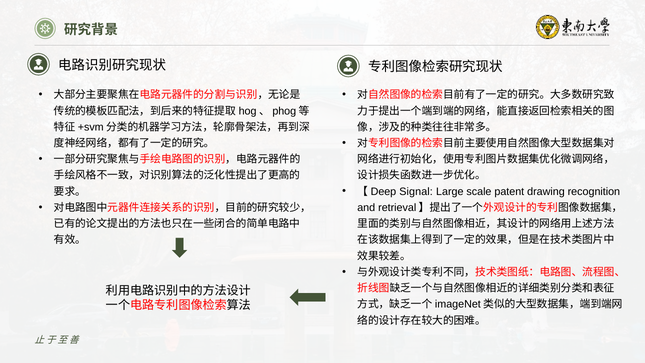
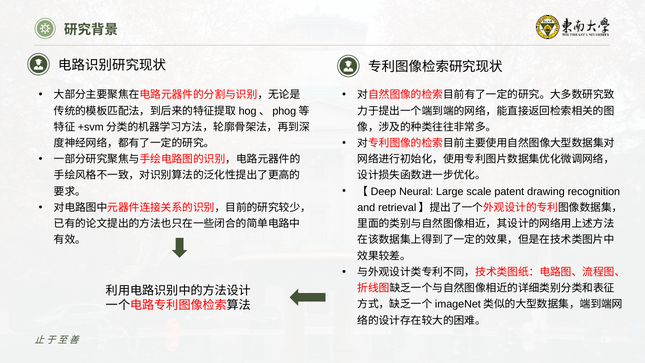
Signal: Signal -> Neural
